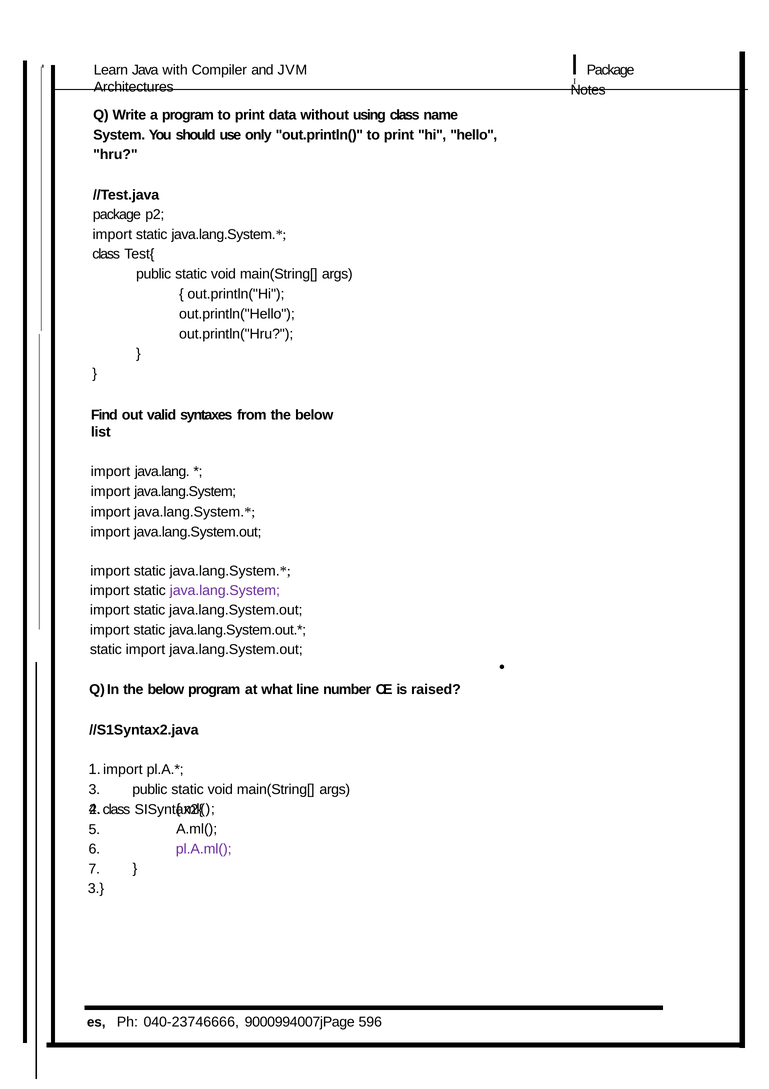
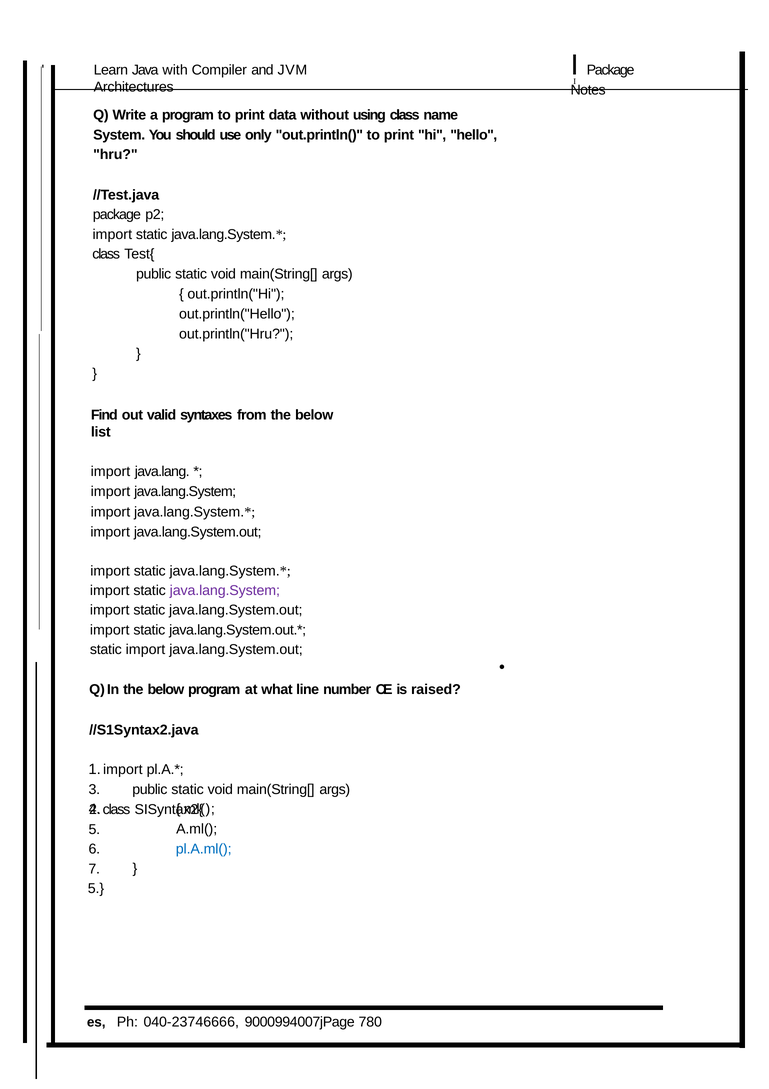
pl.A.ml( colour: purple -> blue
3 at (96, 888): 3 -> 5
596: 596 -> 780
